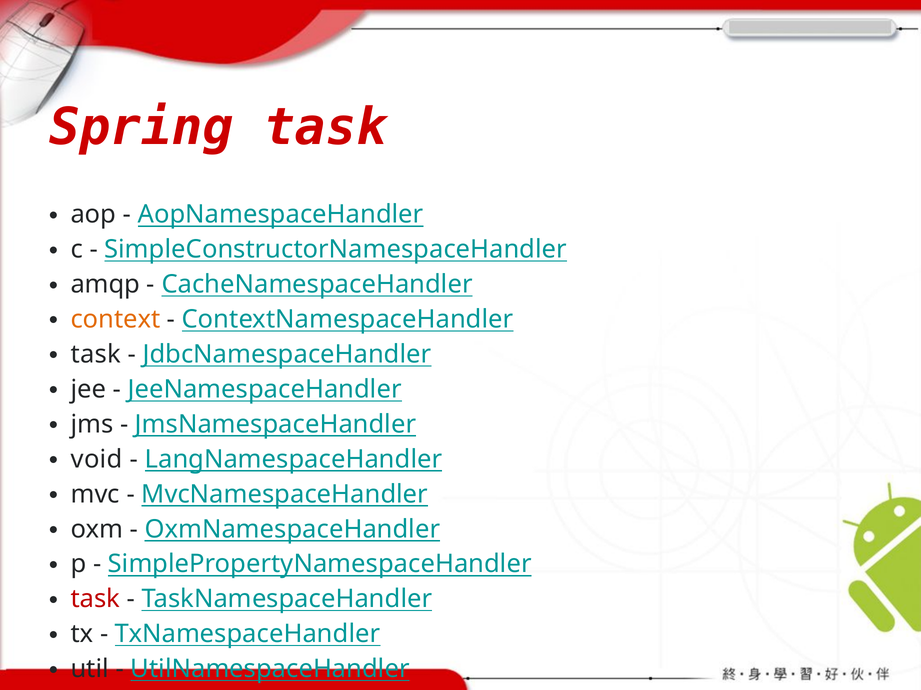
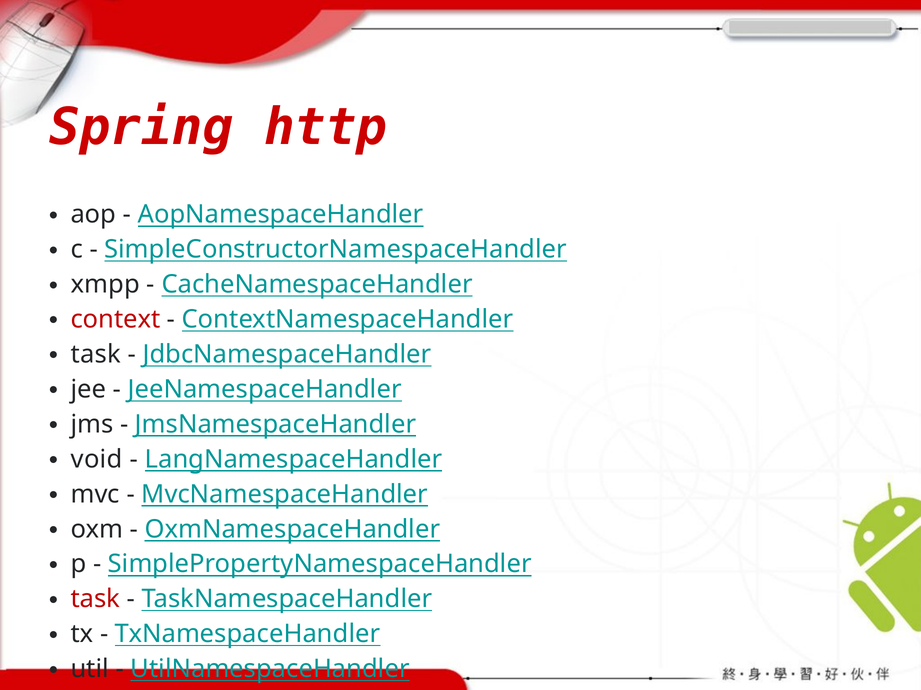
Spring task: task -> http
amqp: amqp -> xmpp
context colour: orange -> red
